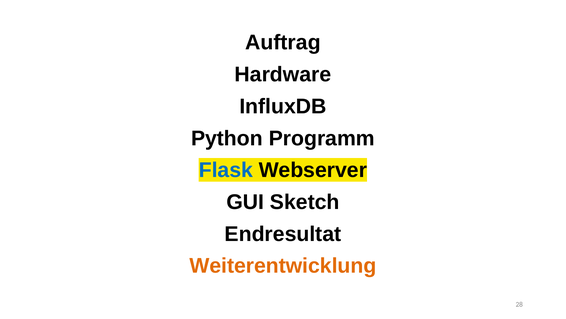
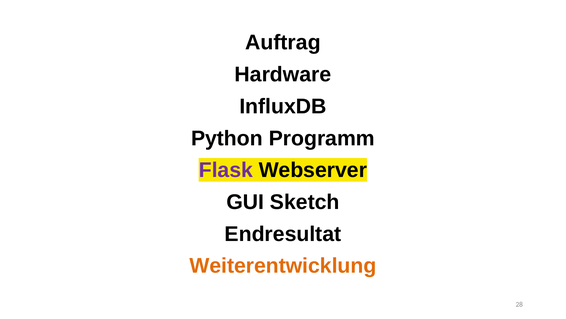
Flask colour: blue -> purple
